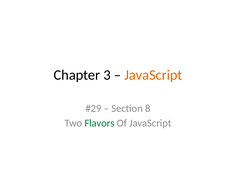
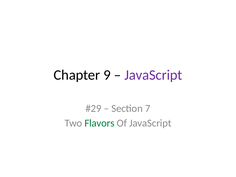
3: 3 -> 9
JavaScript at (153, 75) colour: orange -> purple
8: 8 -> 7
